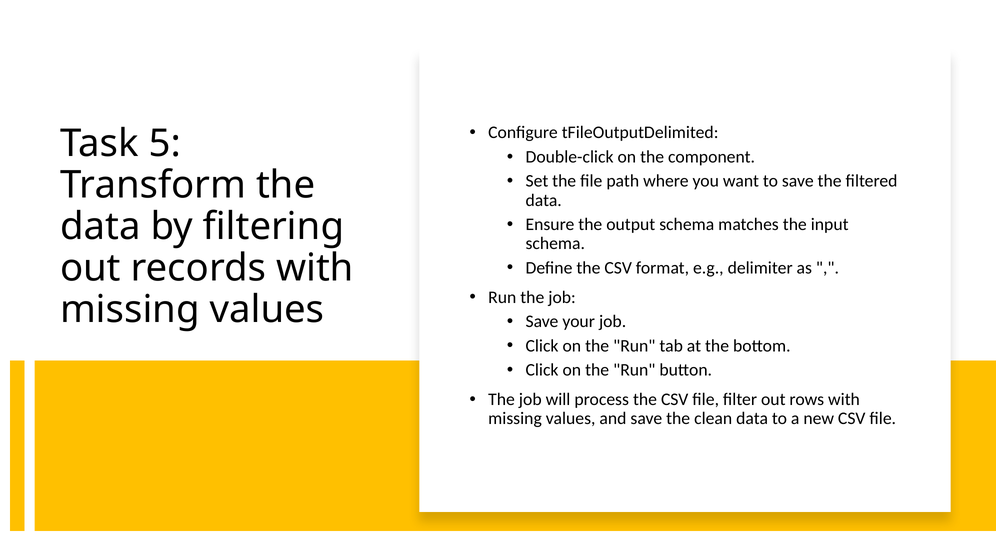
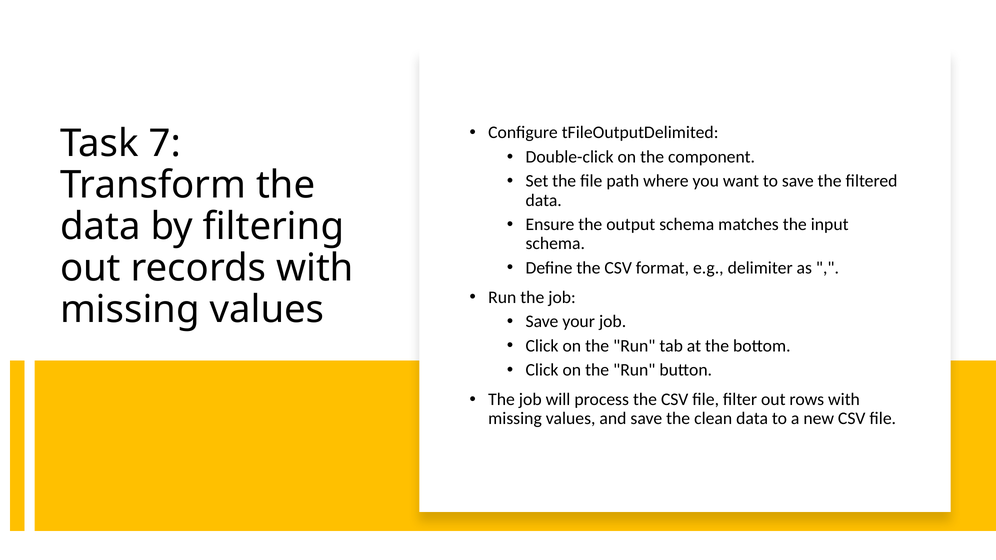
5: 5 -> 7
